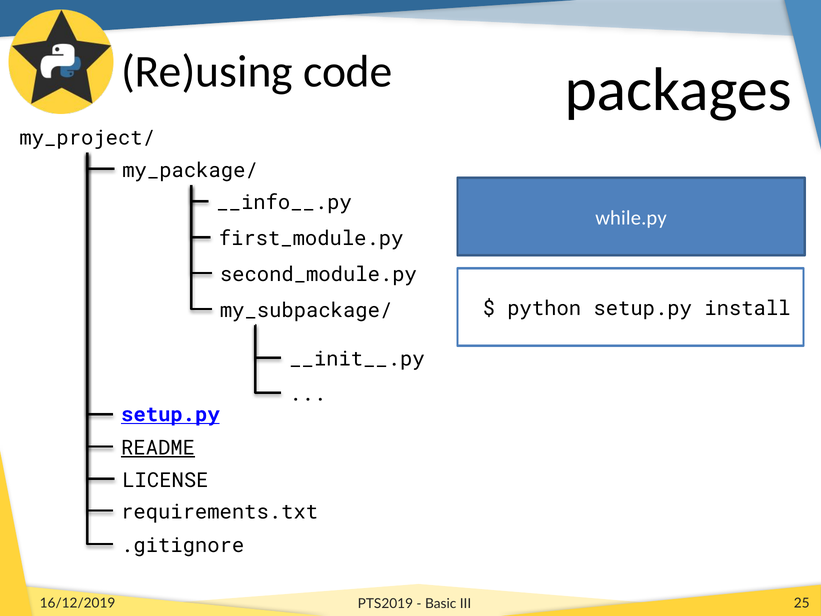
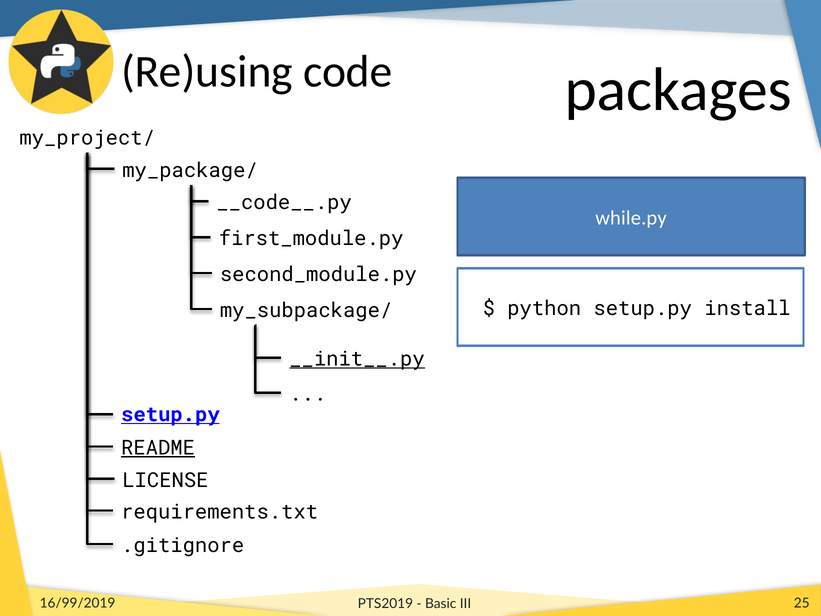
__info__.py: __info__.py -> __code__.py
__init__.py underline: none -> present
16/12/2019: 16/12/2019 -> 16/99/2019
